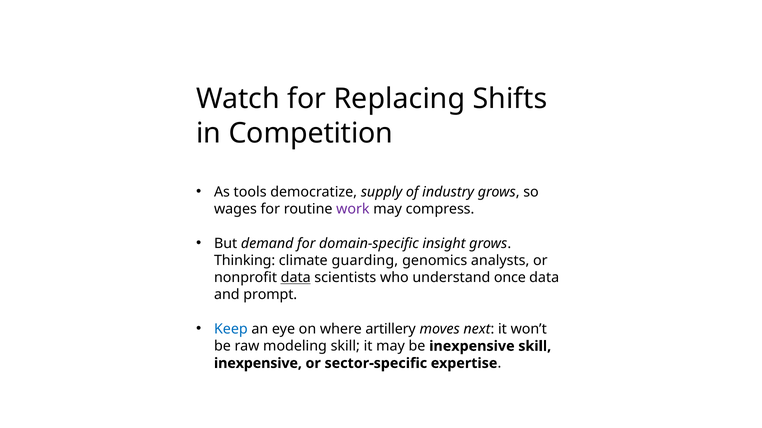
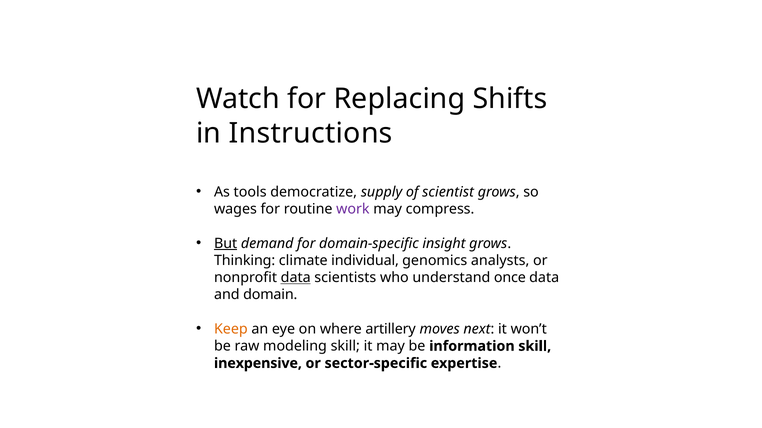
Competition: Competition -> Instructions
industry: industry -> scientist
But underline: none -> present
guarding: guarding -> individual
prompt: prompt -> domain
Keep colour: blue -> orange
be inexpensive: inexpensive -> information
